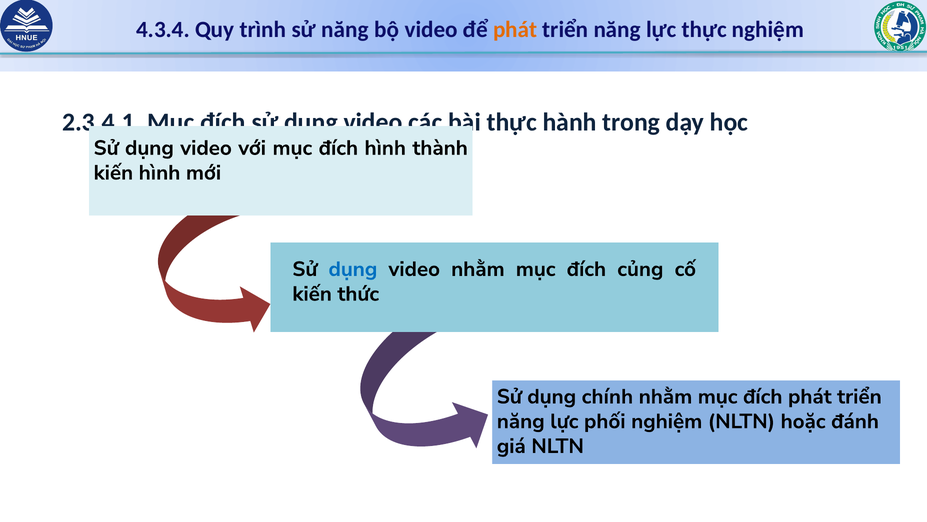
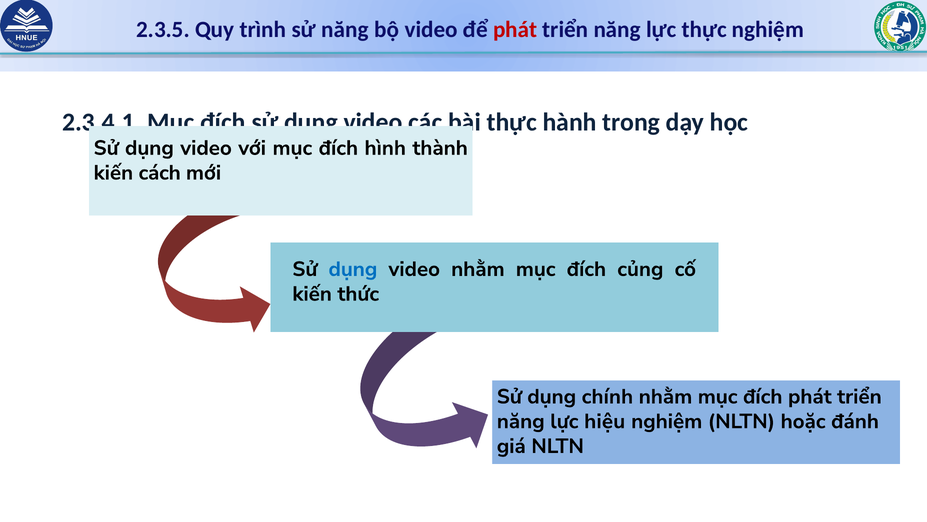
4.3.4: 4.3.4 -> 2.3.5
phát at (515, 30) colour: orange -> red
kiến hình: hình -> cách
phối: phối -> hiệu
